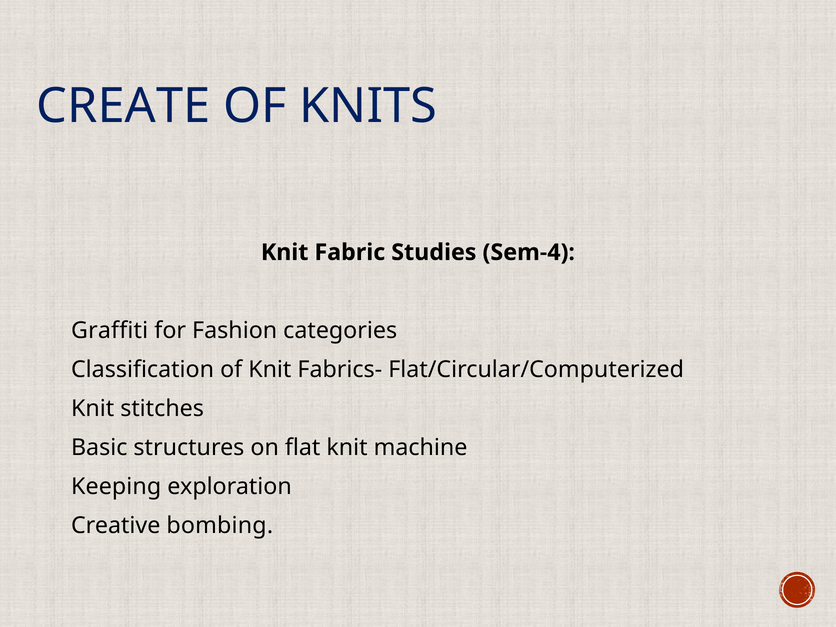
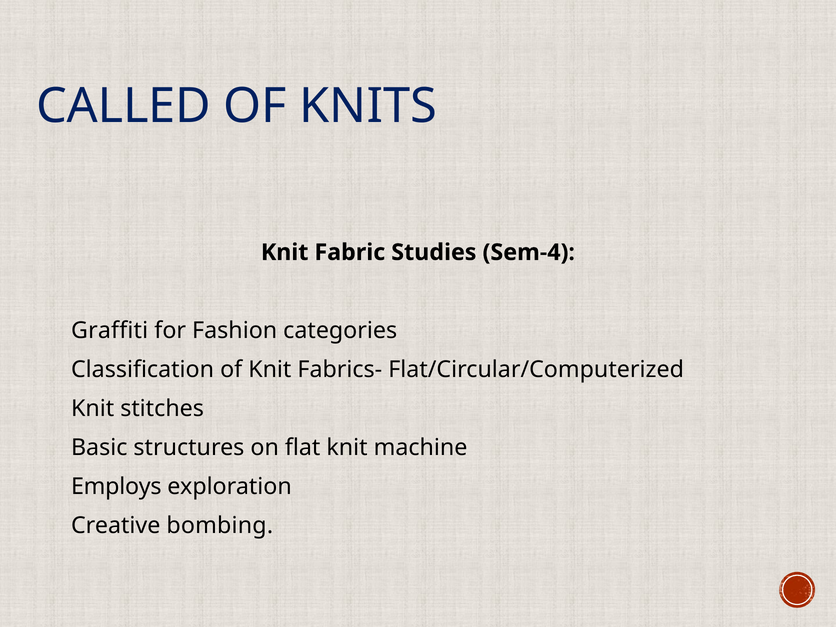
CREATE: CREATE -> CALLED
Keeping: Keeping -> Employs
